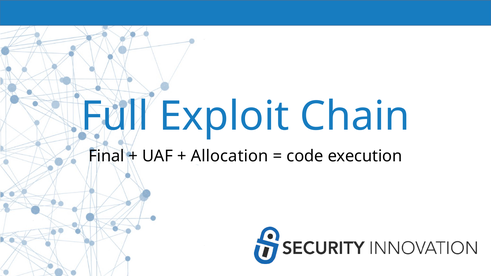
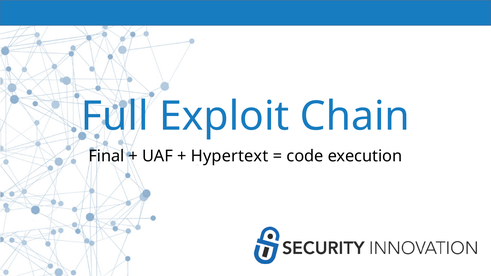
Allocation: Allocation -> Hypertext
